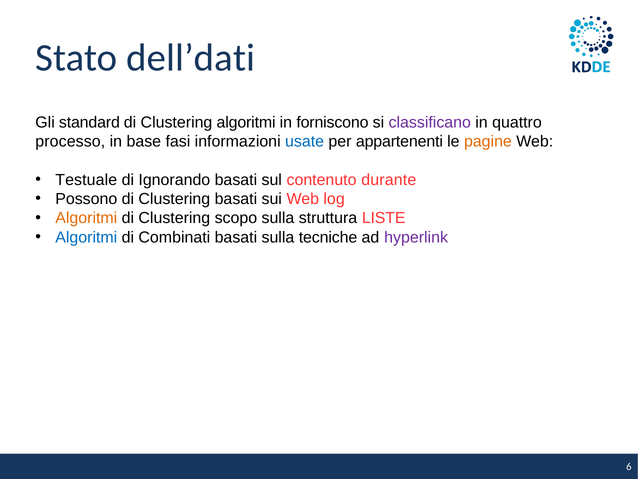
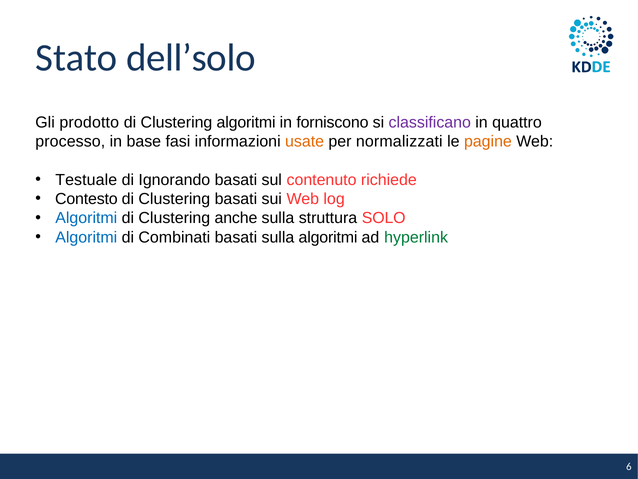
dell’dati: dell’dati -> dell’solo
standard: standard -> prodotto
usate colour: blue -> orange
appartenenti: appartenenti -> normalizzati
durante: durante -> richiede
Possono: Possono -> Contesto
Algoritmi at (86, 218) colour: orange -> blue
scopo: scopo -> anche
LISTE: LISTE -> SOLO
sulla tecniche: tecniche -> algoritmi
hyperlink colour: purple -> green
